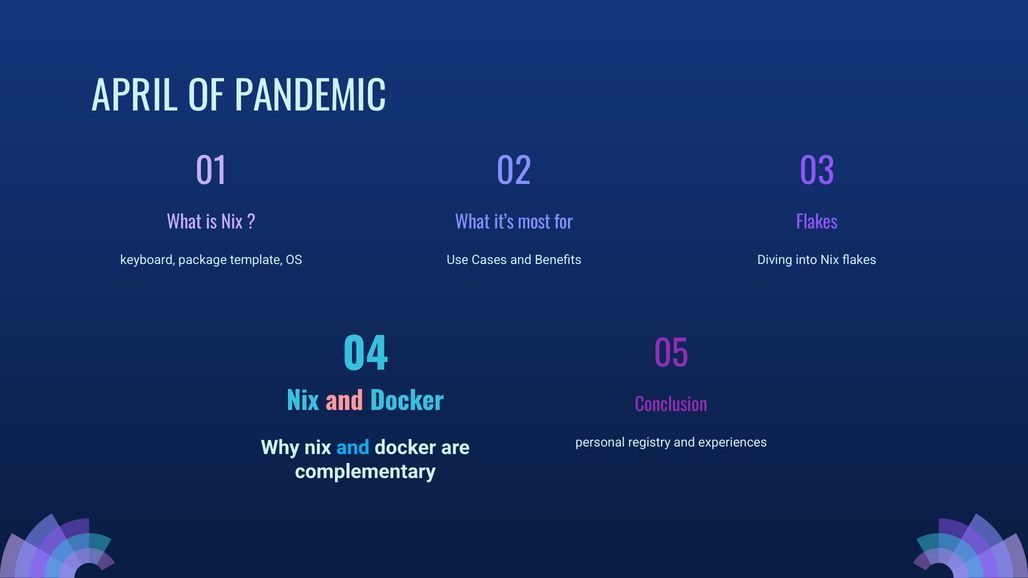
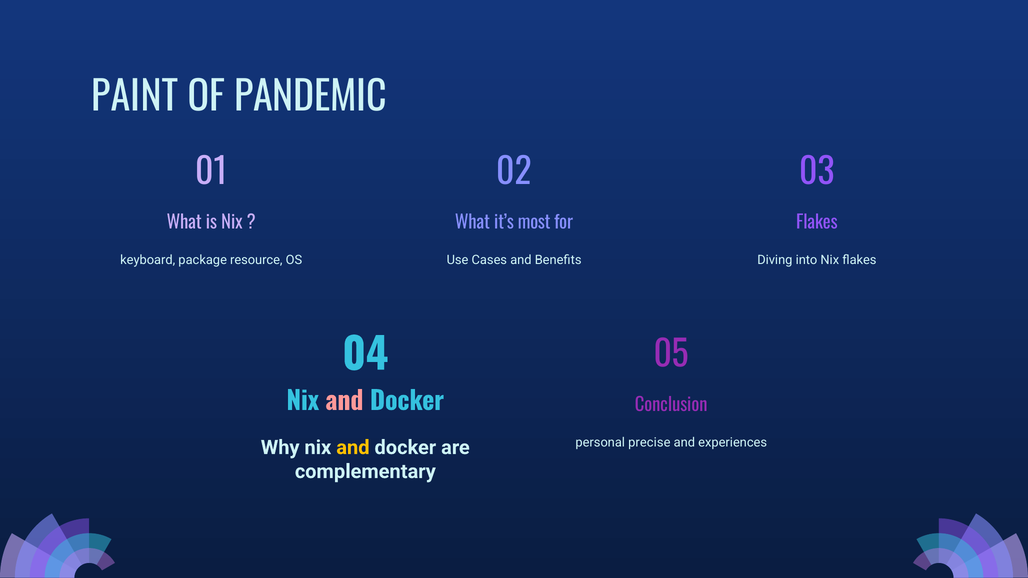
APRIL: APRIL -> PAINT
template: template -> resource
registry: registry -> precise
and at (353, 448) colour: light blue -> yellow
